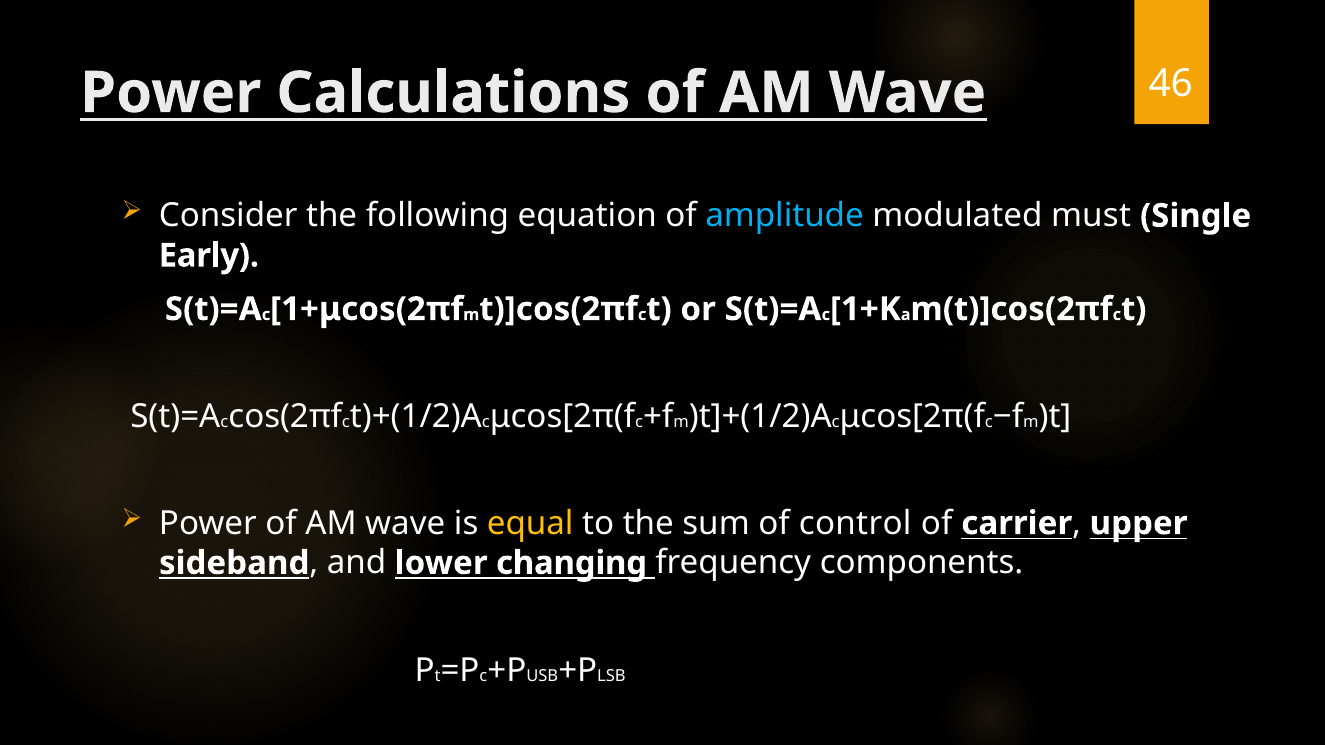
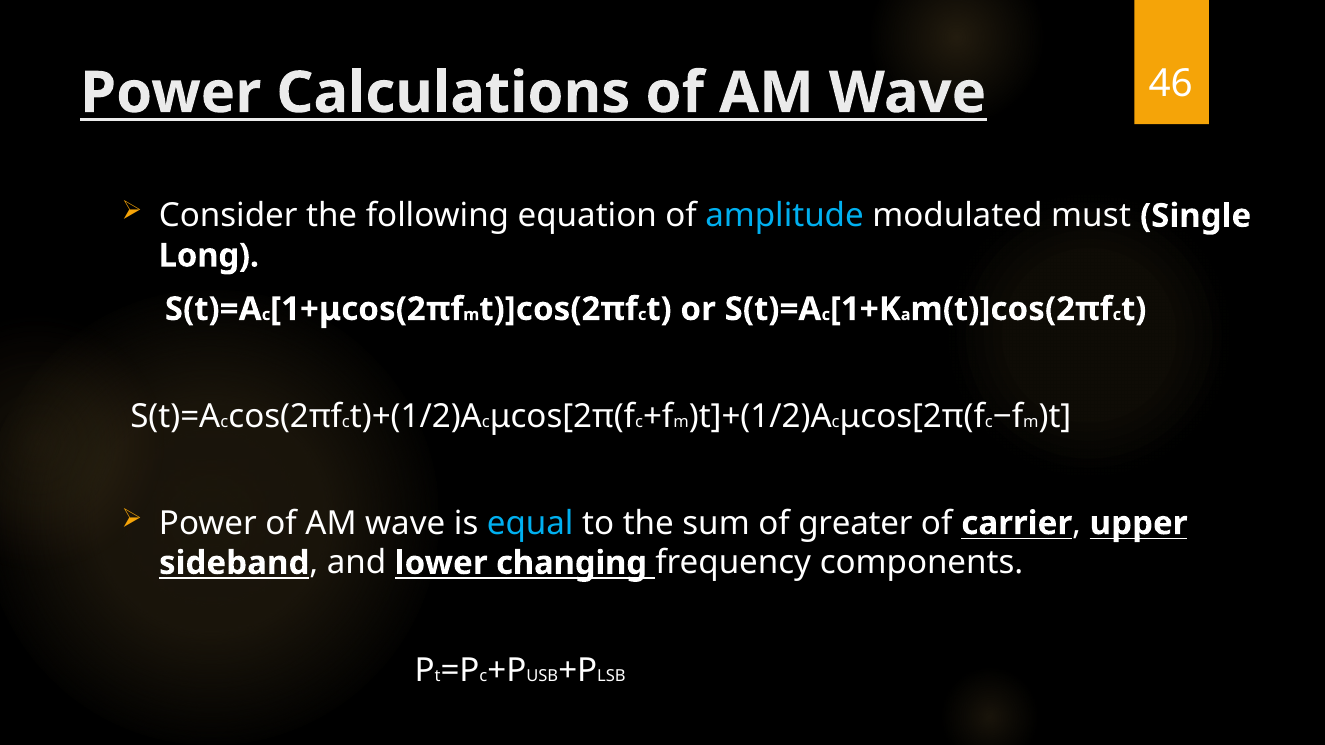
Early: Early -> Long
equal colour: yellow -> light blue
control: control -> greater
